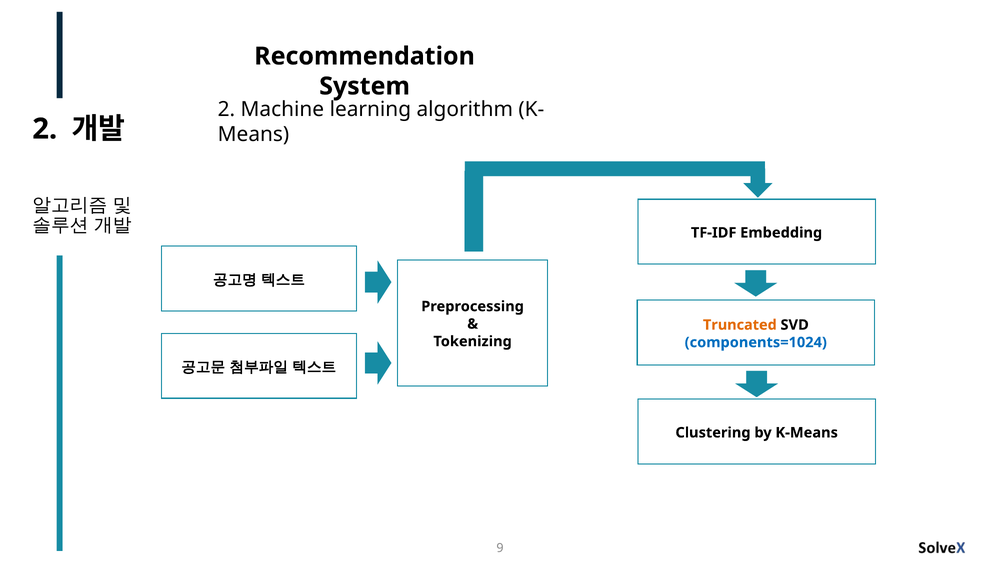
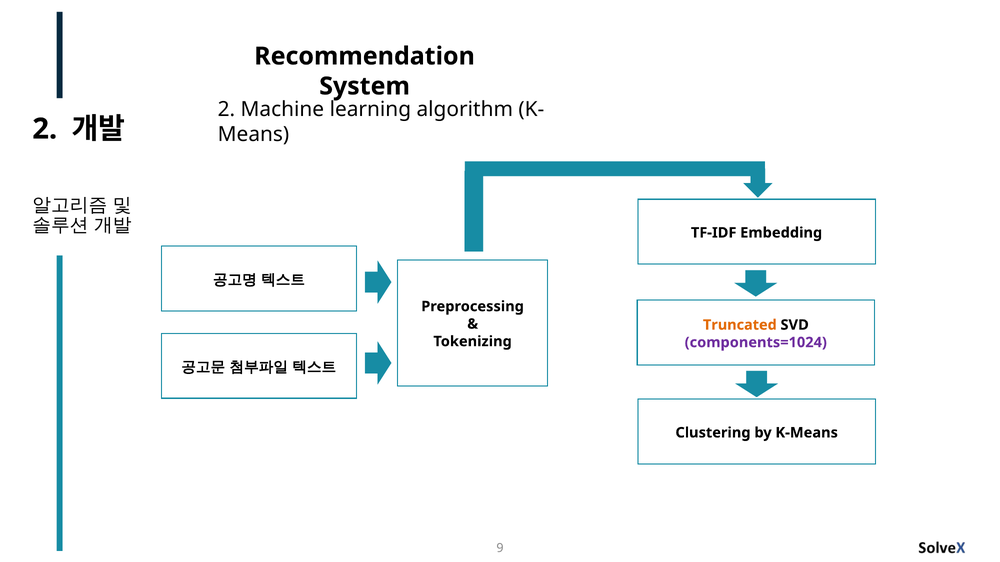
components=1024 colour: blue -> purple
